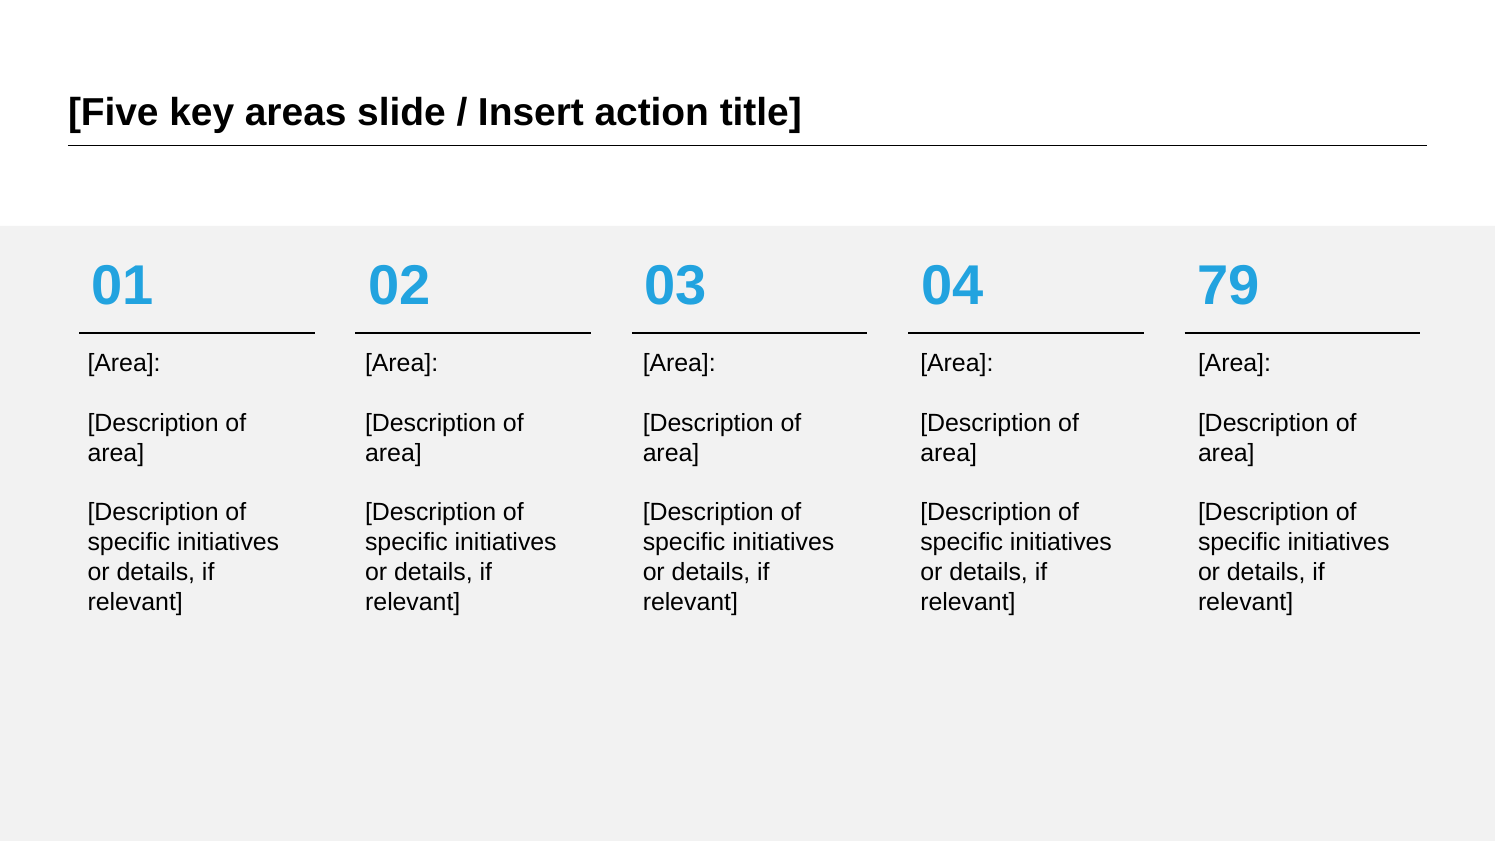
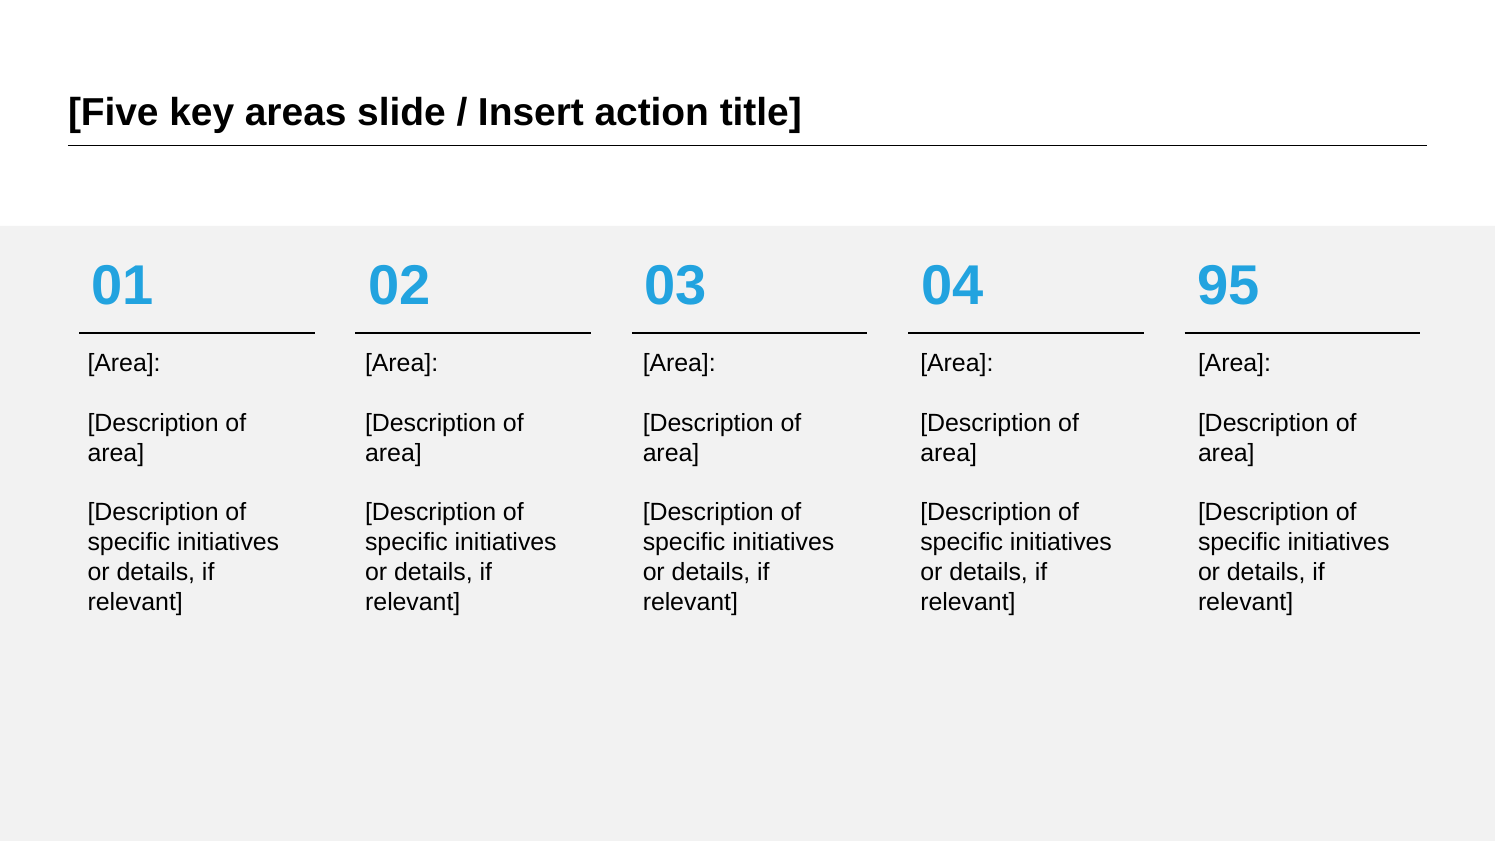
79: 79 -> 95
